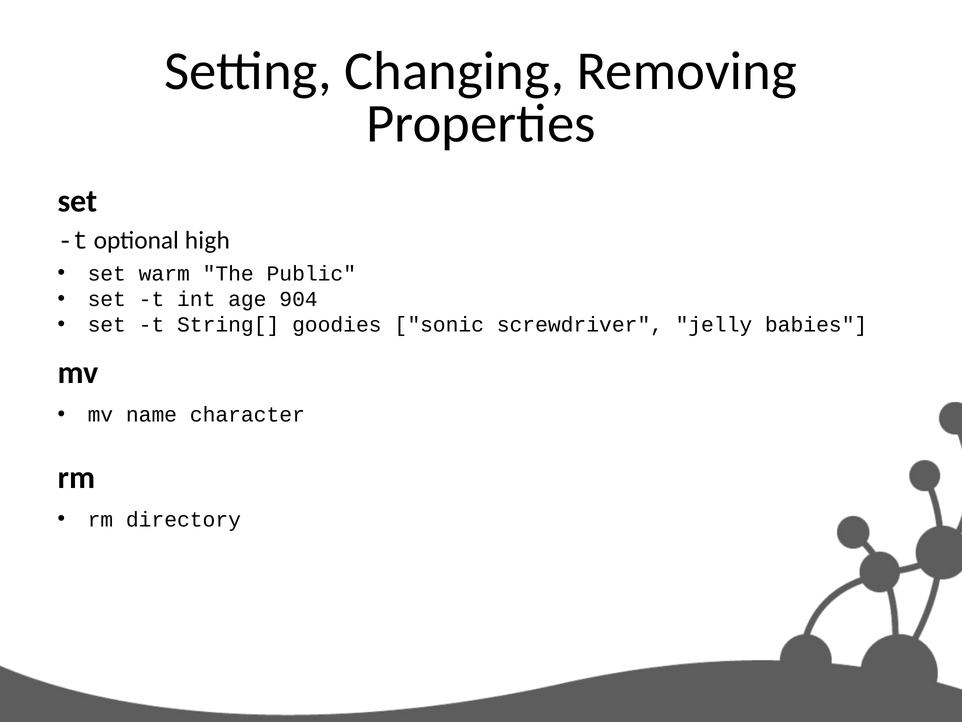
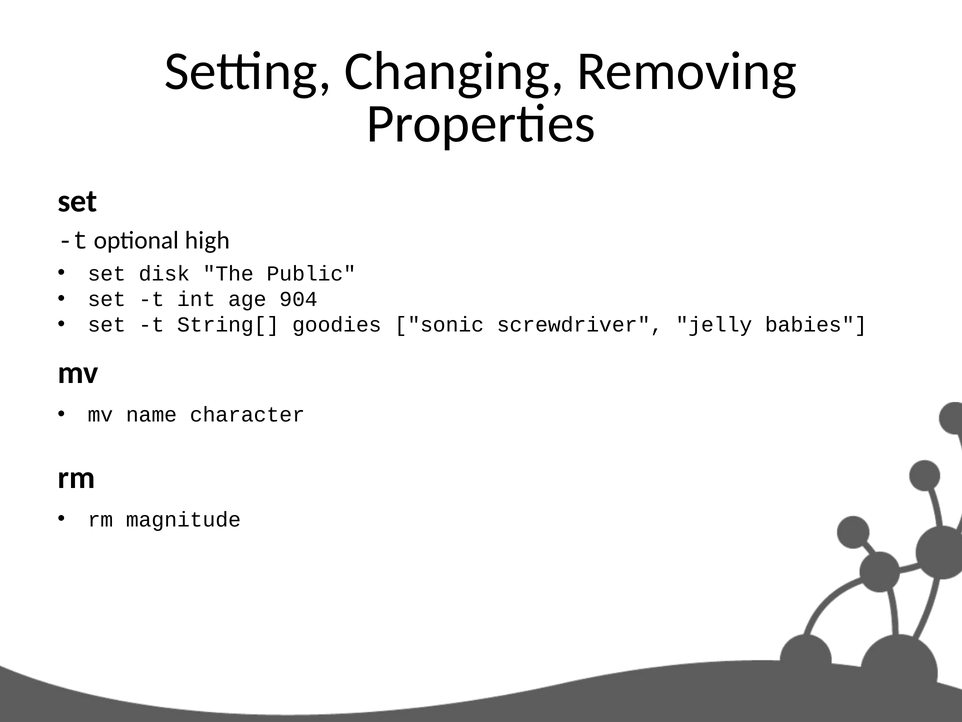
warm: warm -> disk
directory: directory -> magnitude
